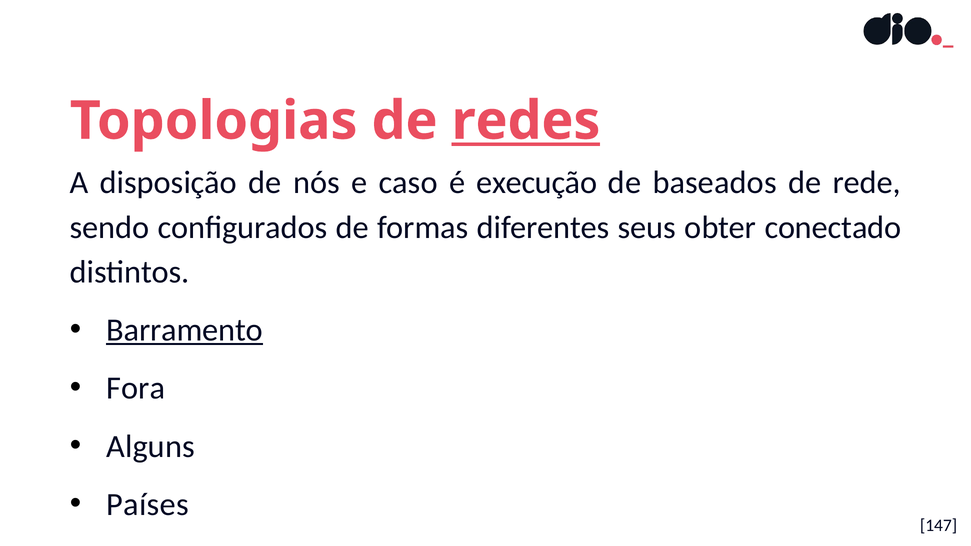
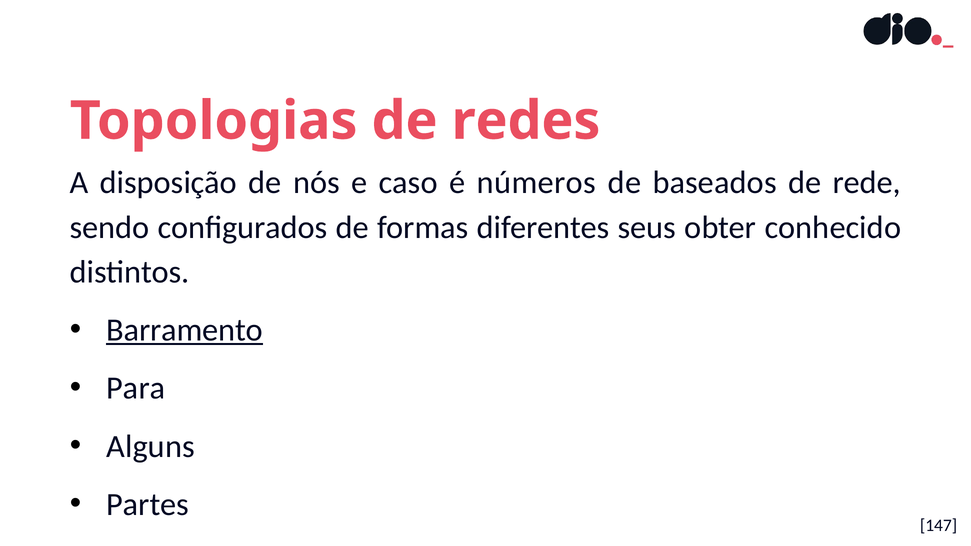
redes underline: present -> none
execução: execução -> números
conectado: conectado -> conhecido
Fora: Fora -> Para
Países: Países -> Partes
